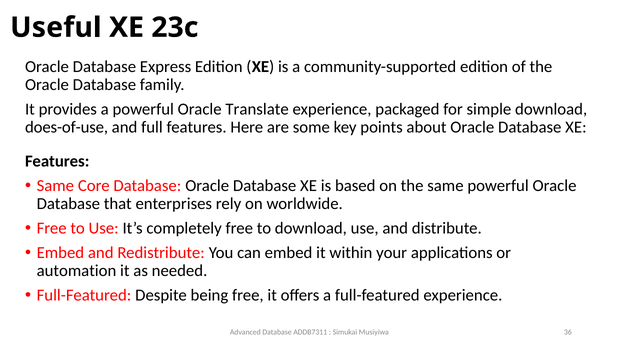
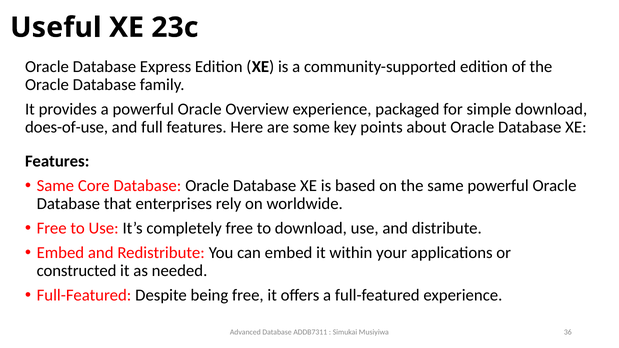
Translate: Translate -> Overview
automation: automation -> constructed
